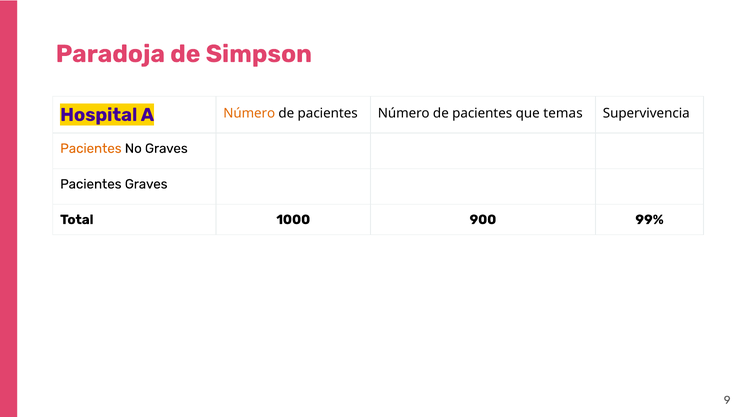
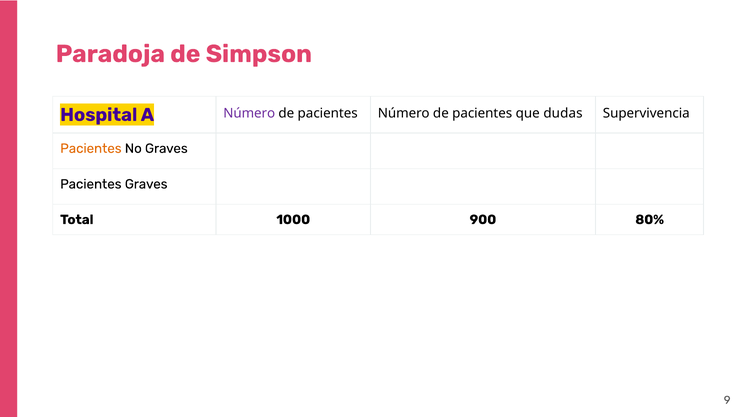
Número at (249, 113) colour: orange -> purple
temas: temas -> dudas
99%: 99% -> 80%
